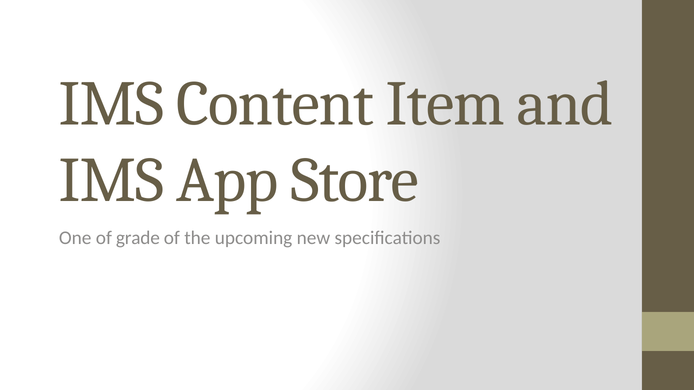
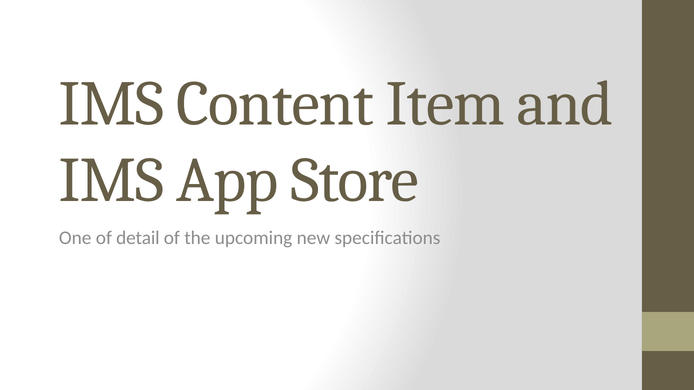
grade: grade -> detail
